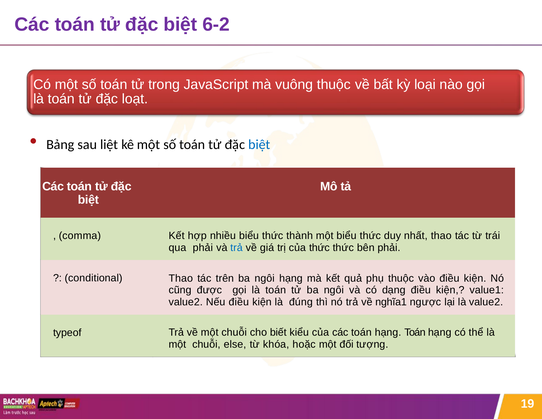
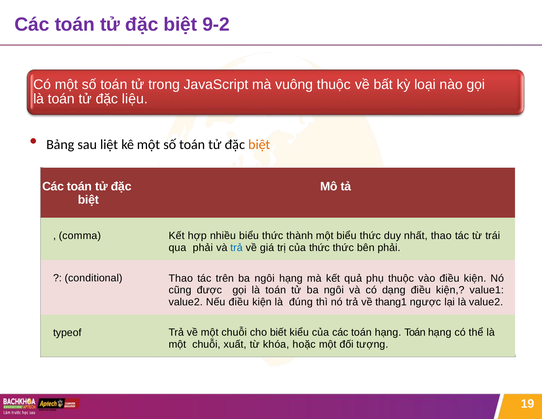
6-2: 6-2 -> 9-2
loạt: loạt -> liệu
biệt at (259, 144) colour: blue -> orange
nghĩa1: nghĩa1 -> thang1
else: else -> xuất
